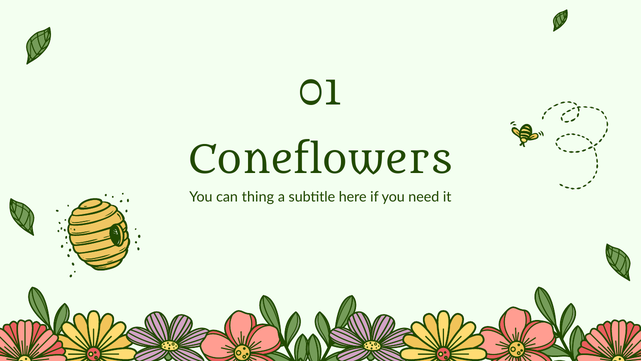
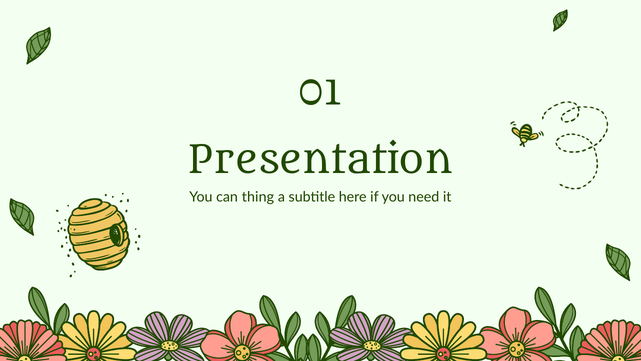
Coneflowers: Coneflowers -> Presentation
